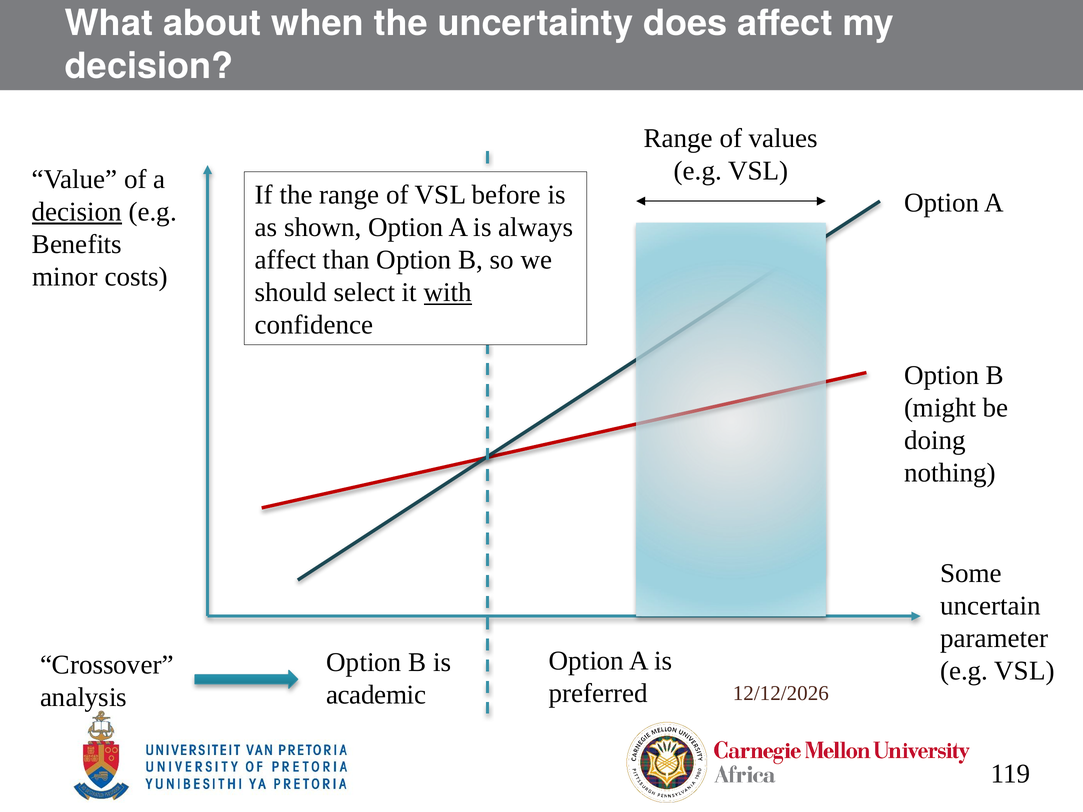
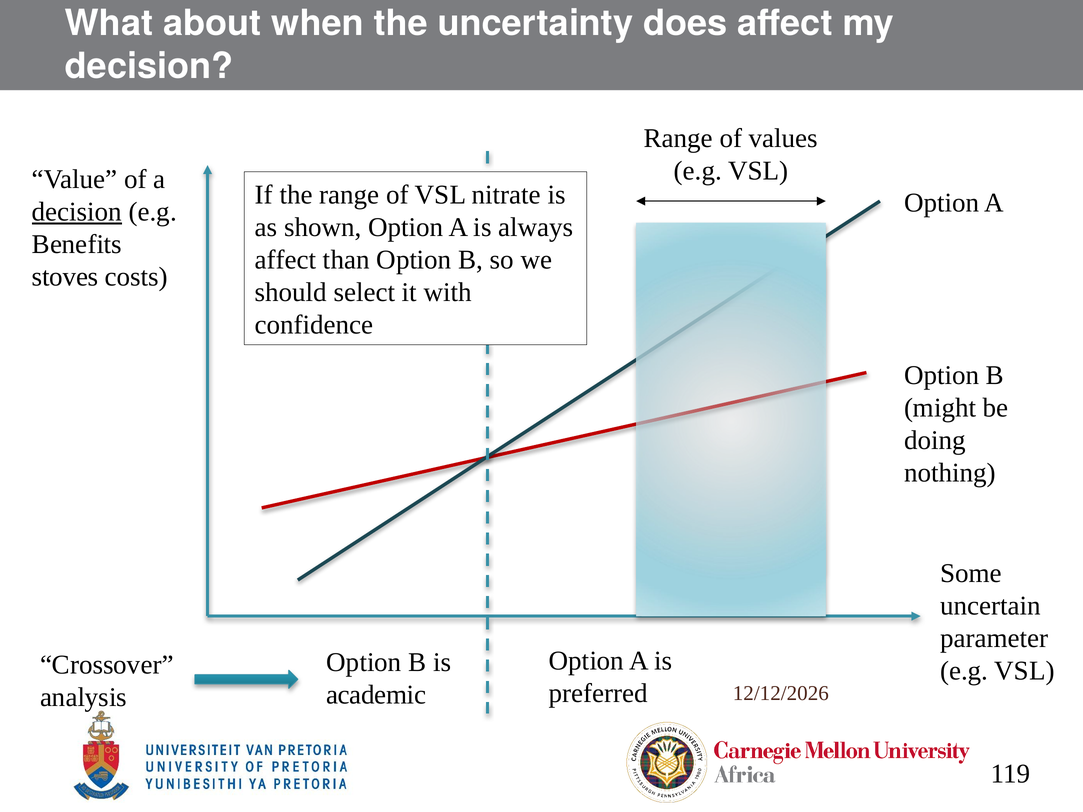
before: before -> nitrate
minor: minor -> stoves
with underline: present -> none
